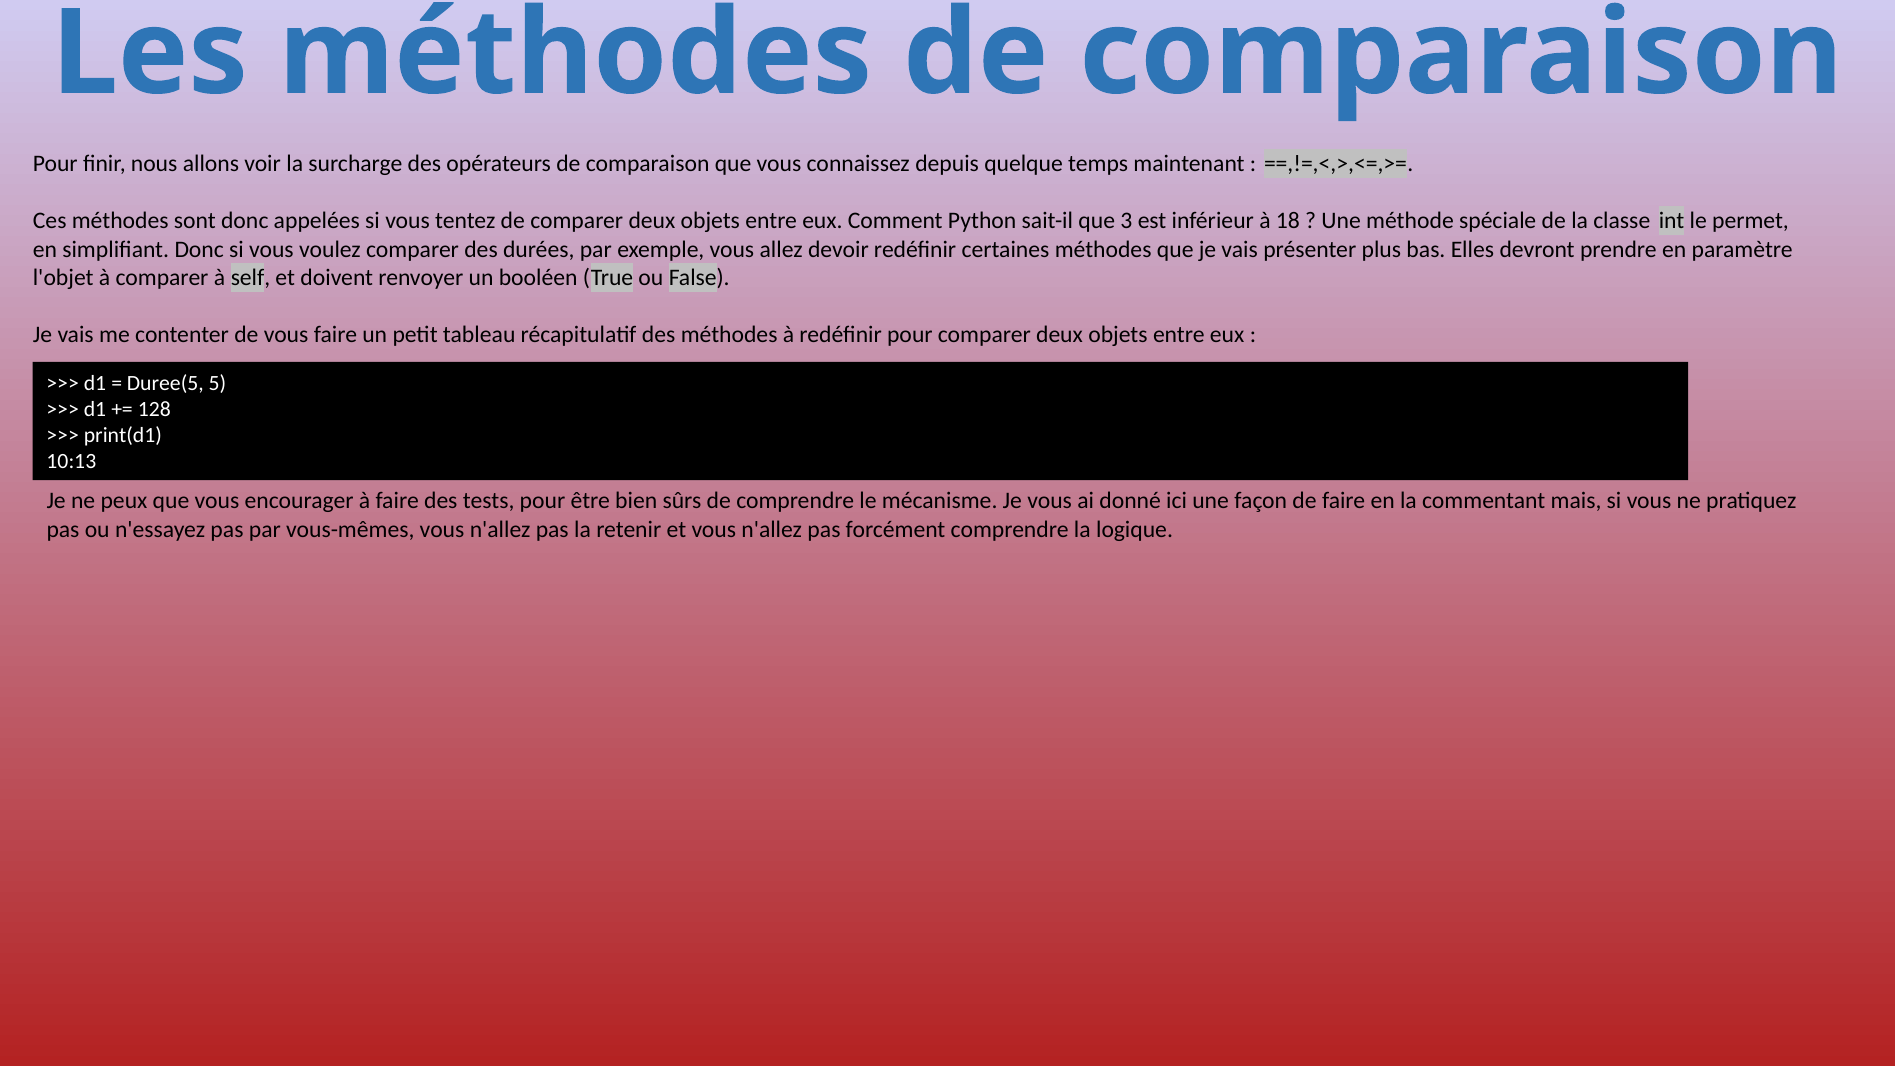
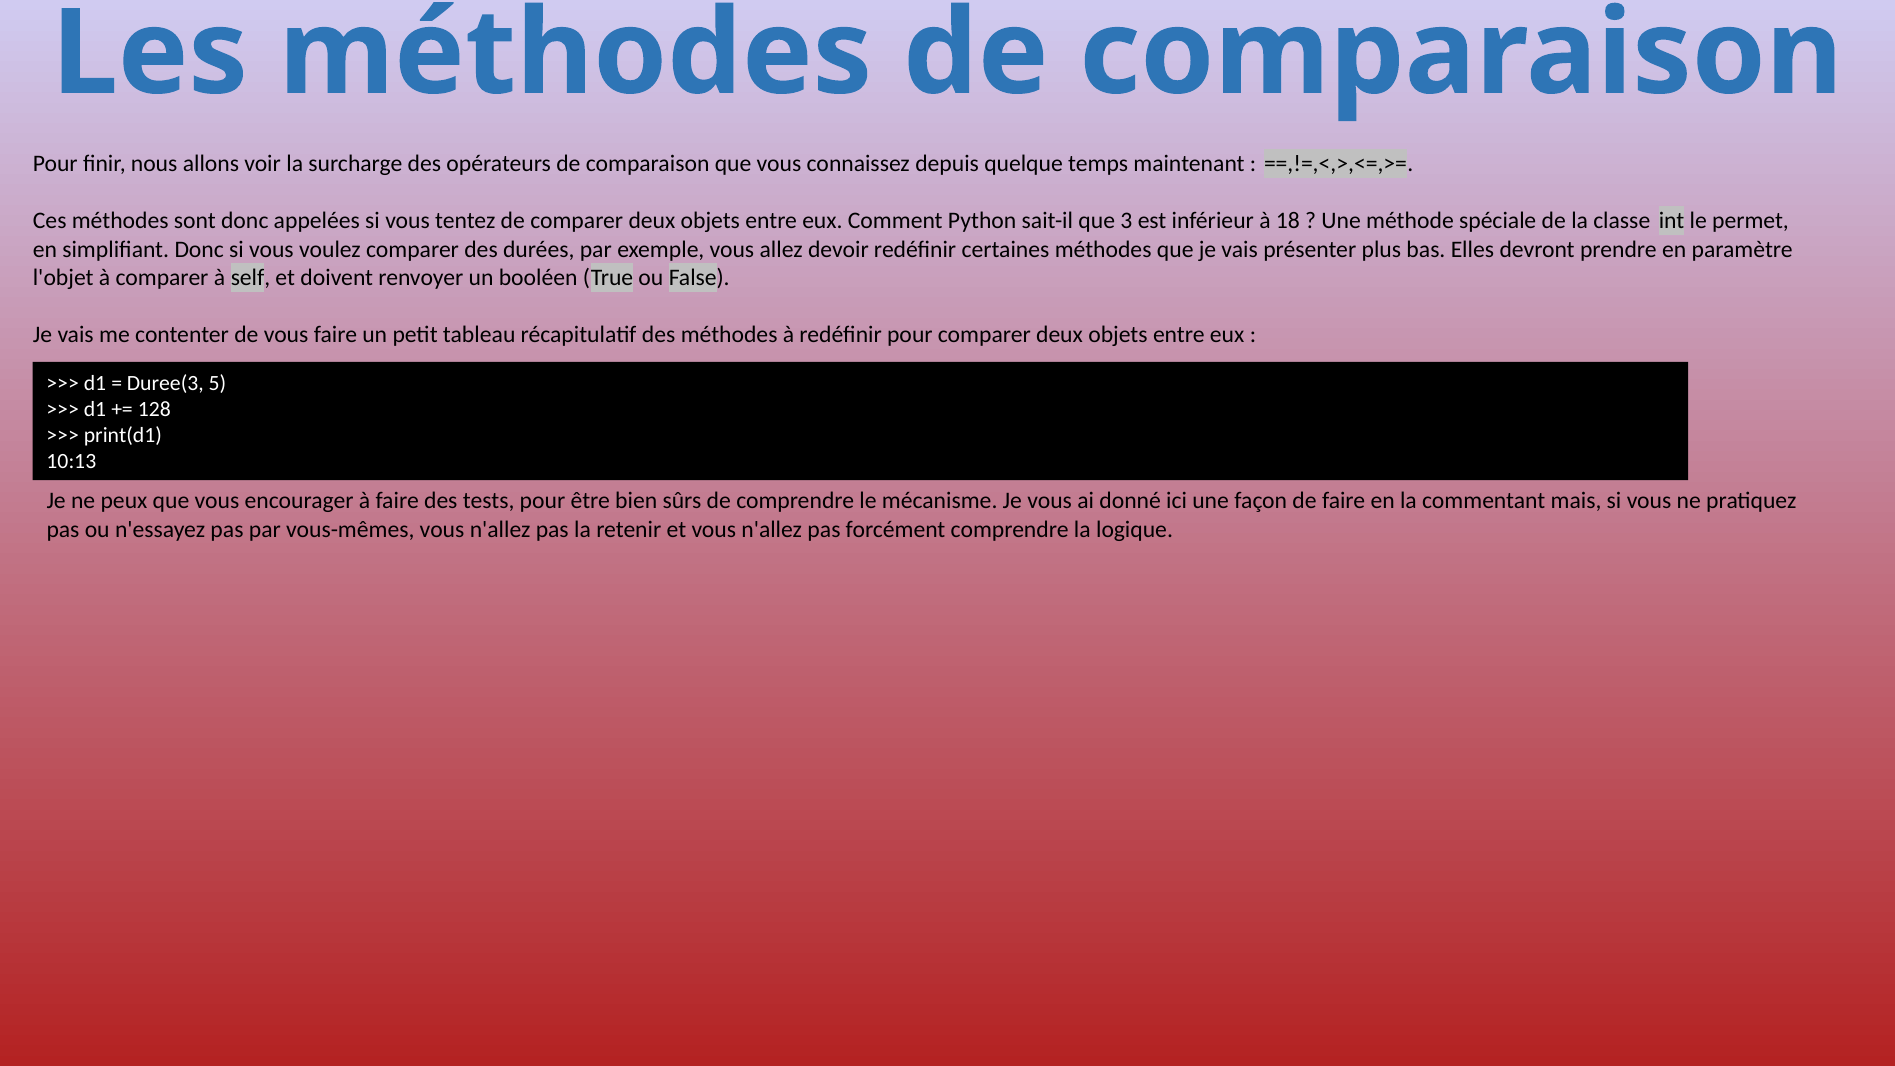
Duree(5: Duree(5 -> Duree(3
